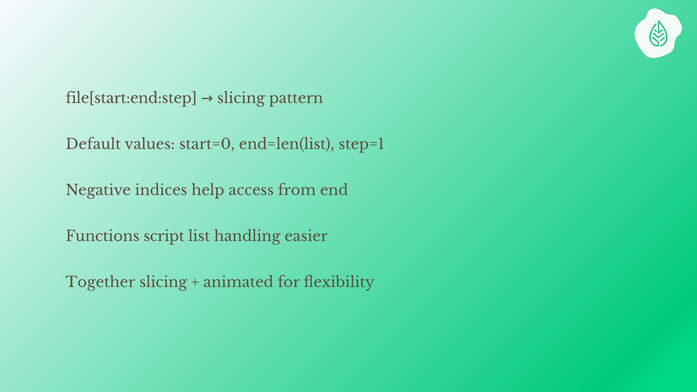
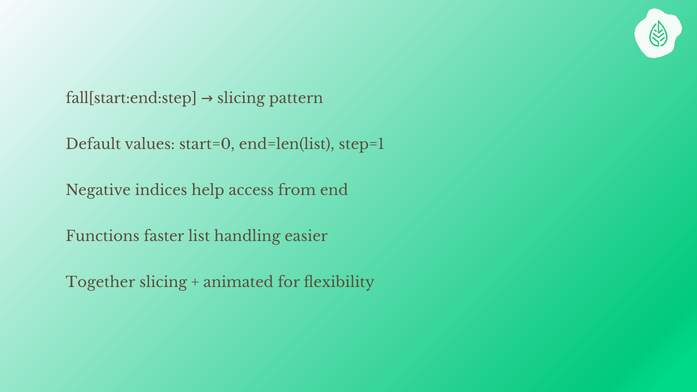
file[start:end:step: file[start:end:step -> fall[start:end:step
script: script -> faster
